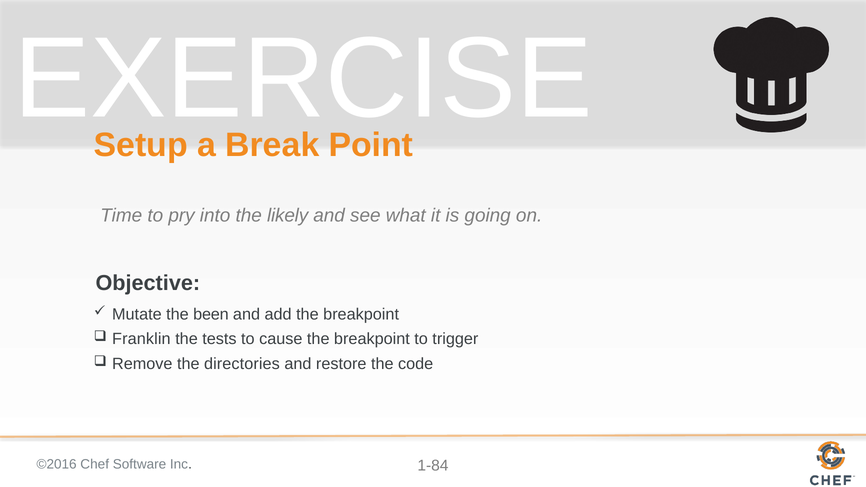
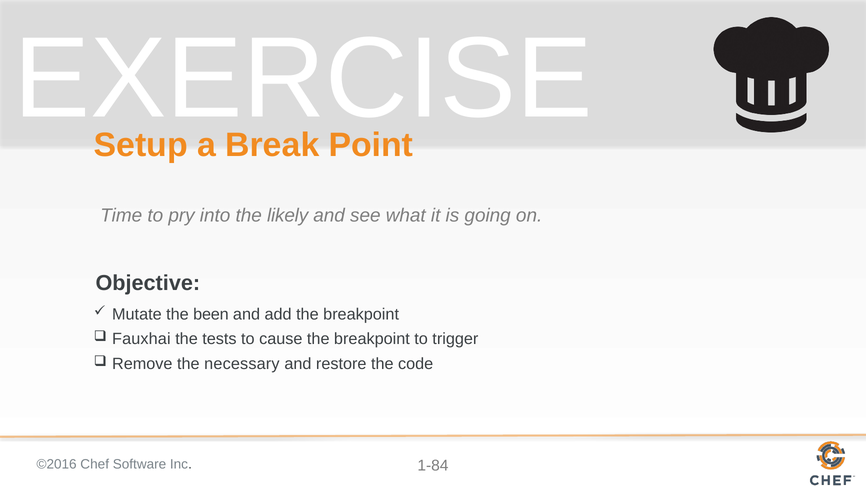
Franklin: Franklin -> Fauxhai
directories: directories -> necessary
